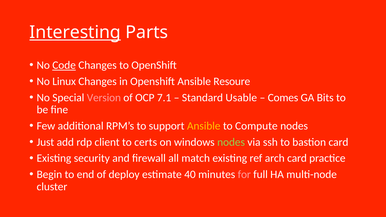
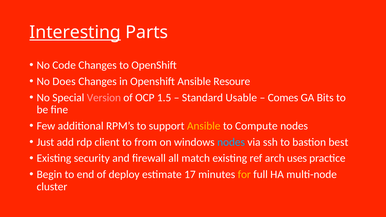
Code underline: present -> none
Linux: Linux -> Does
7.1: 7.1 -> 1.5
certs: certs -> from
nodes at (231, 142) colour: light green -> light blue
bastion card: card -> best
arch card: card -> uses
40: 40 -> 17
for colour: pink -> yellow
